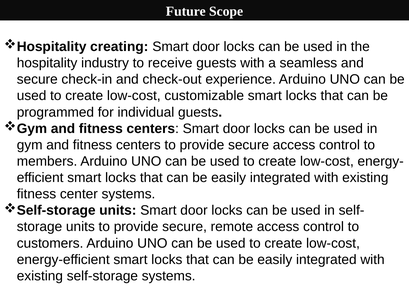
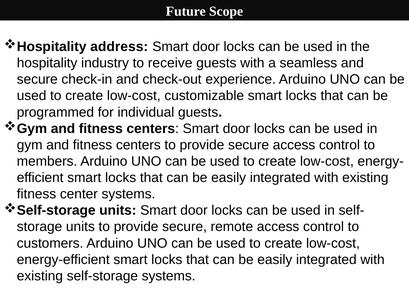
creating: creating -> address
